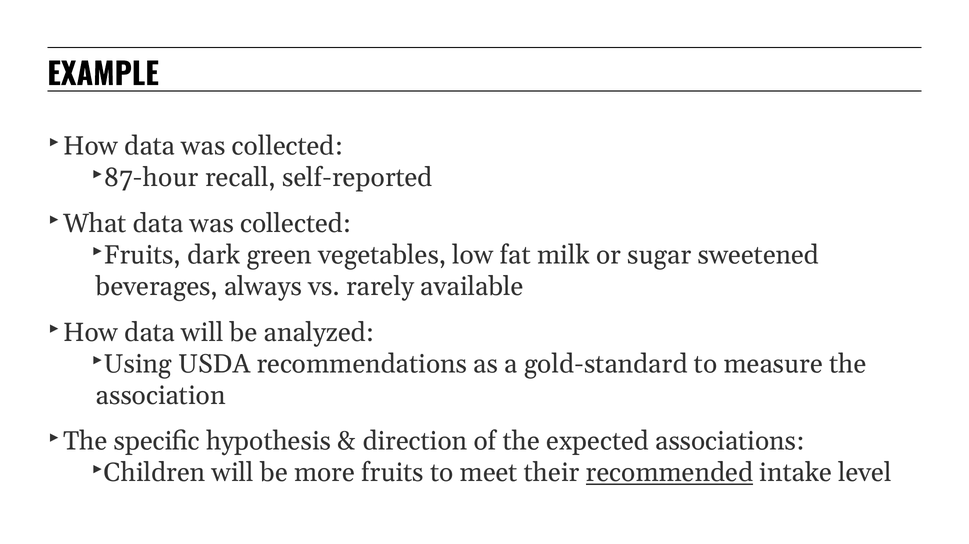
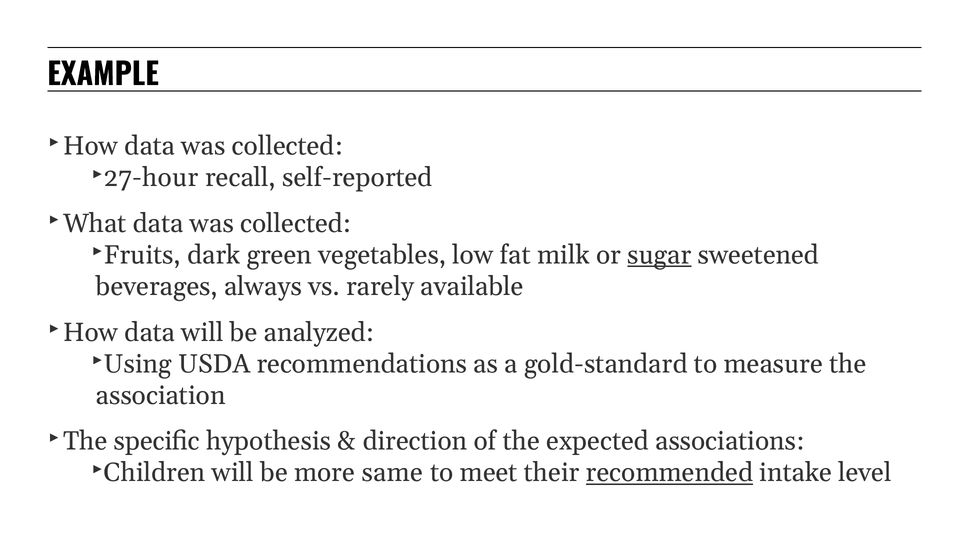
87-hour: 87-hour -> 27-hour
sugar underline: none -> present
more fruits: fruits -> same
